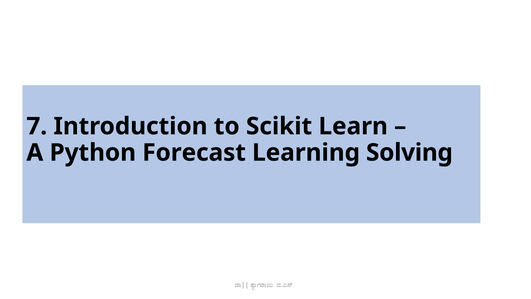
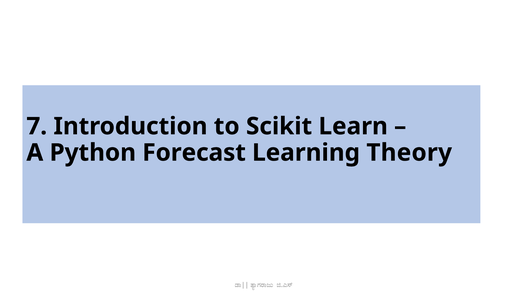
Solving: Solving -> Theory
